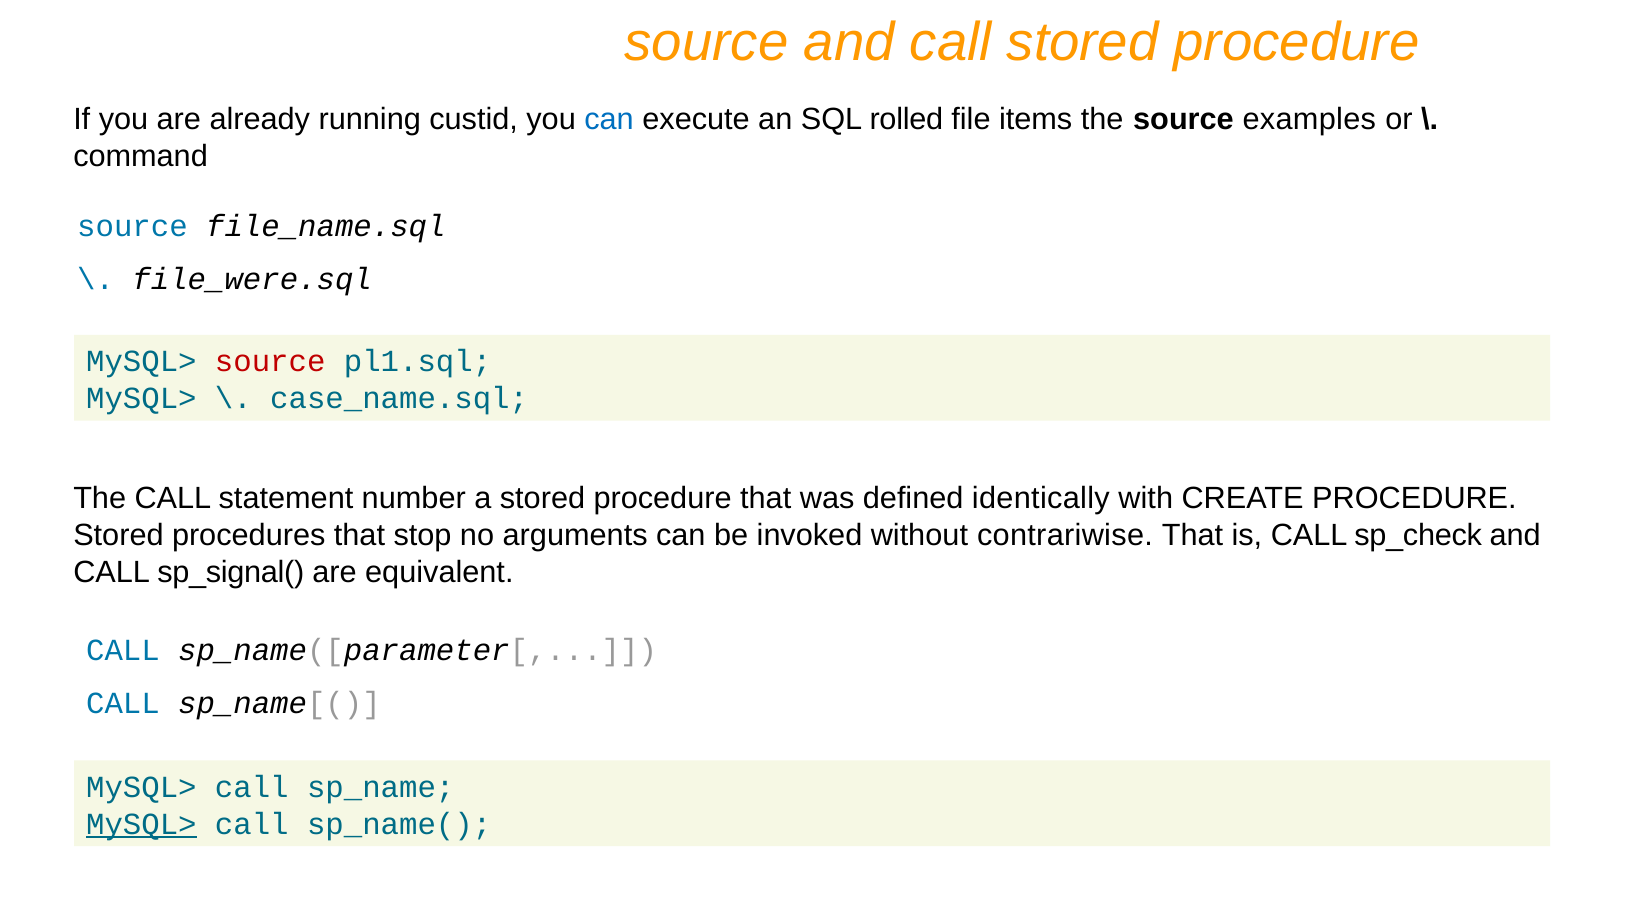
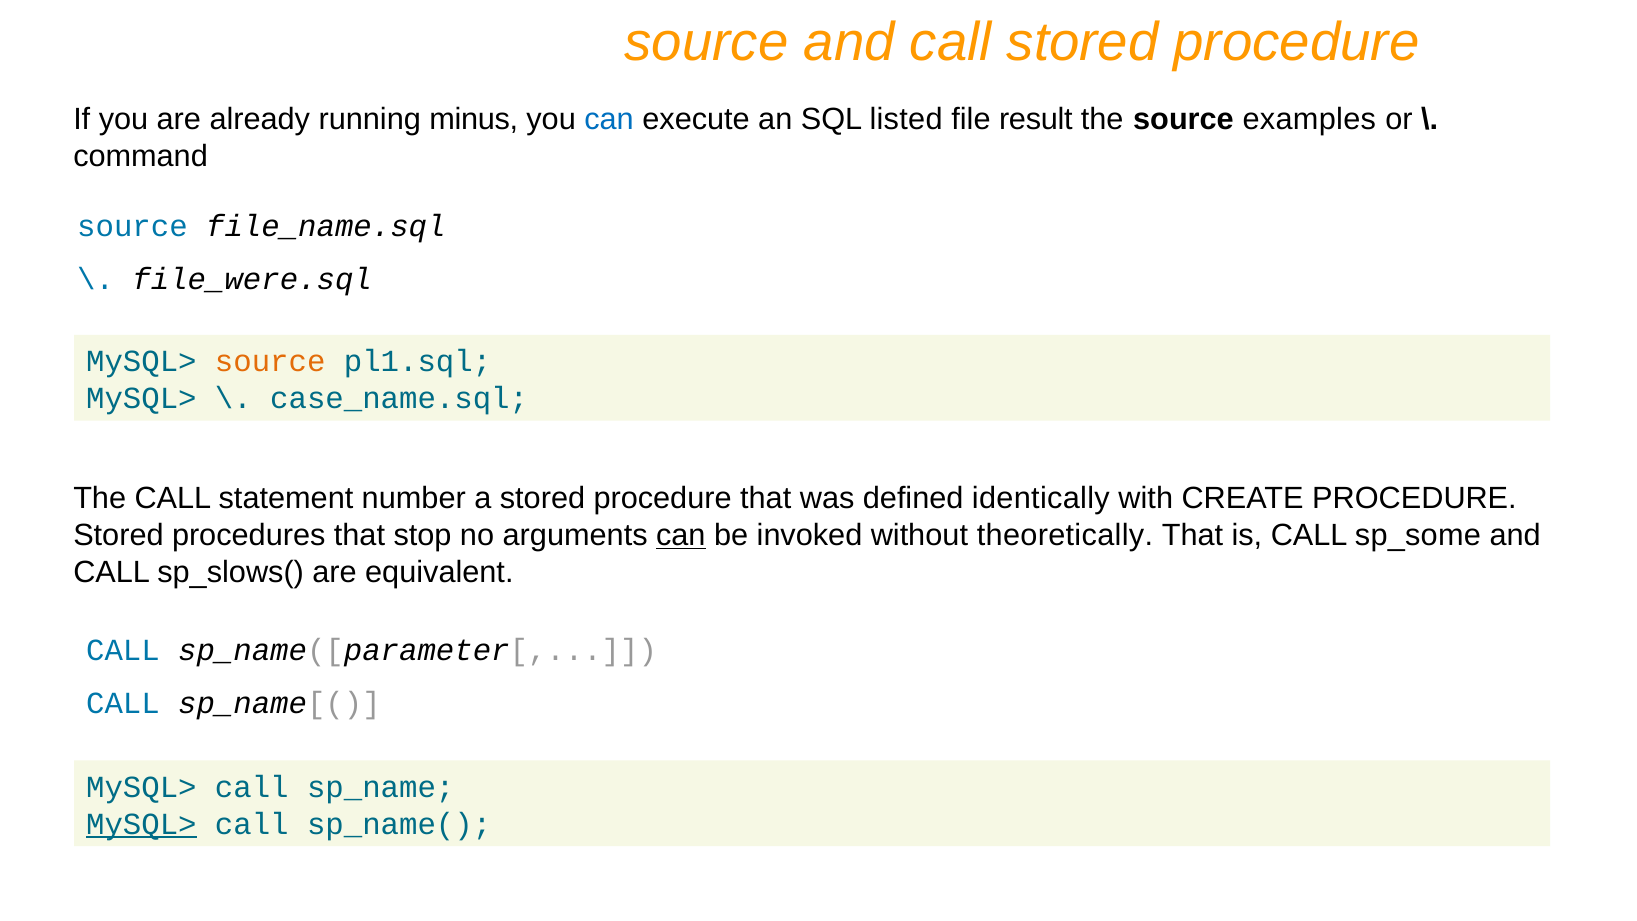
custid: custid -> minus
rolled: rolled -> listed
items: items -> result
source at (270, 362) colour: red -> orange
can at (681, 535) underline: none -> present
contrariwise: contrariwise -> theoretically
sp_check: sp_check -> sp_some
sp_signal(: sp_signal( -> sp_slows(
